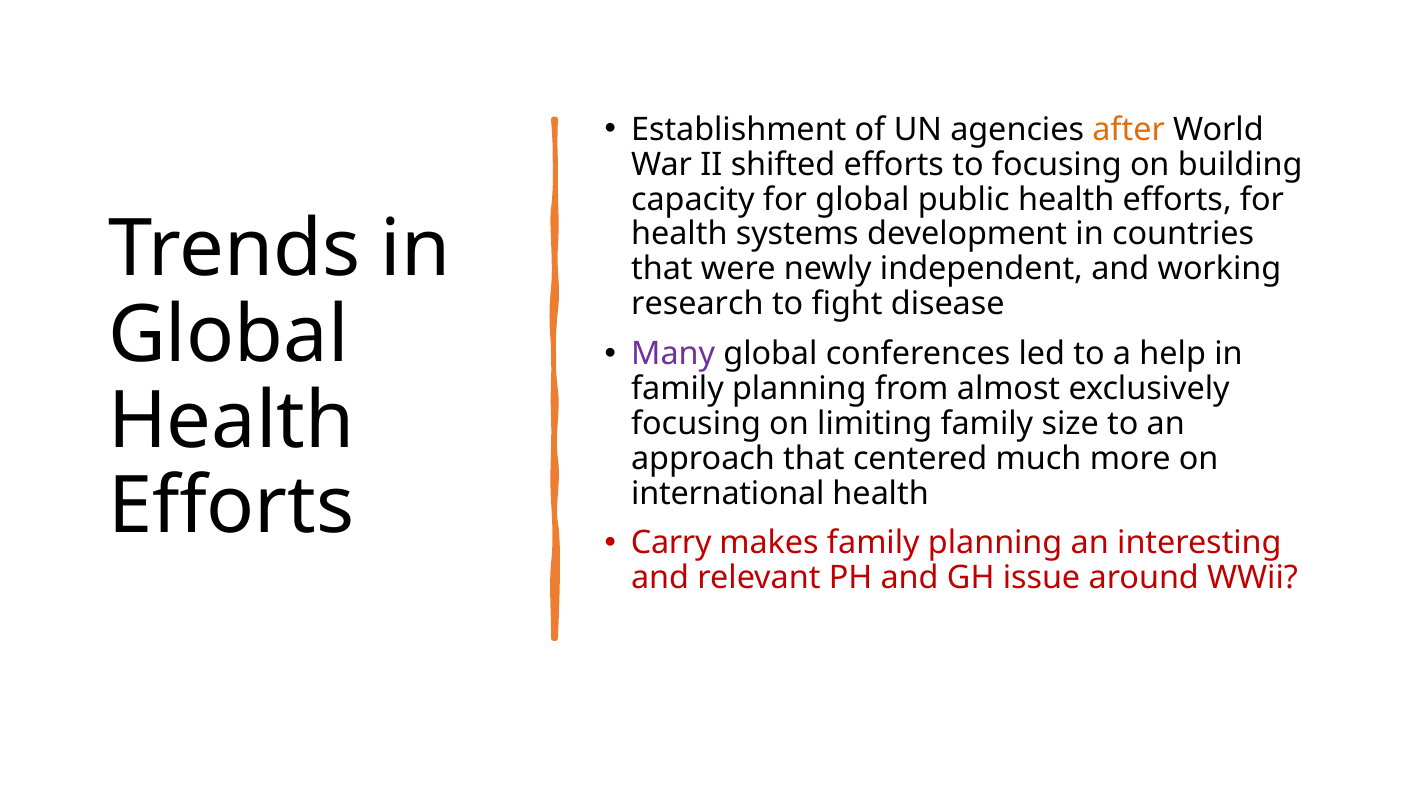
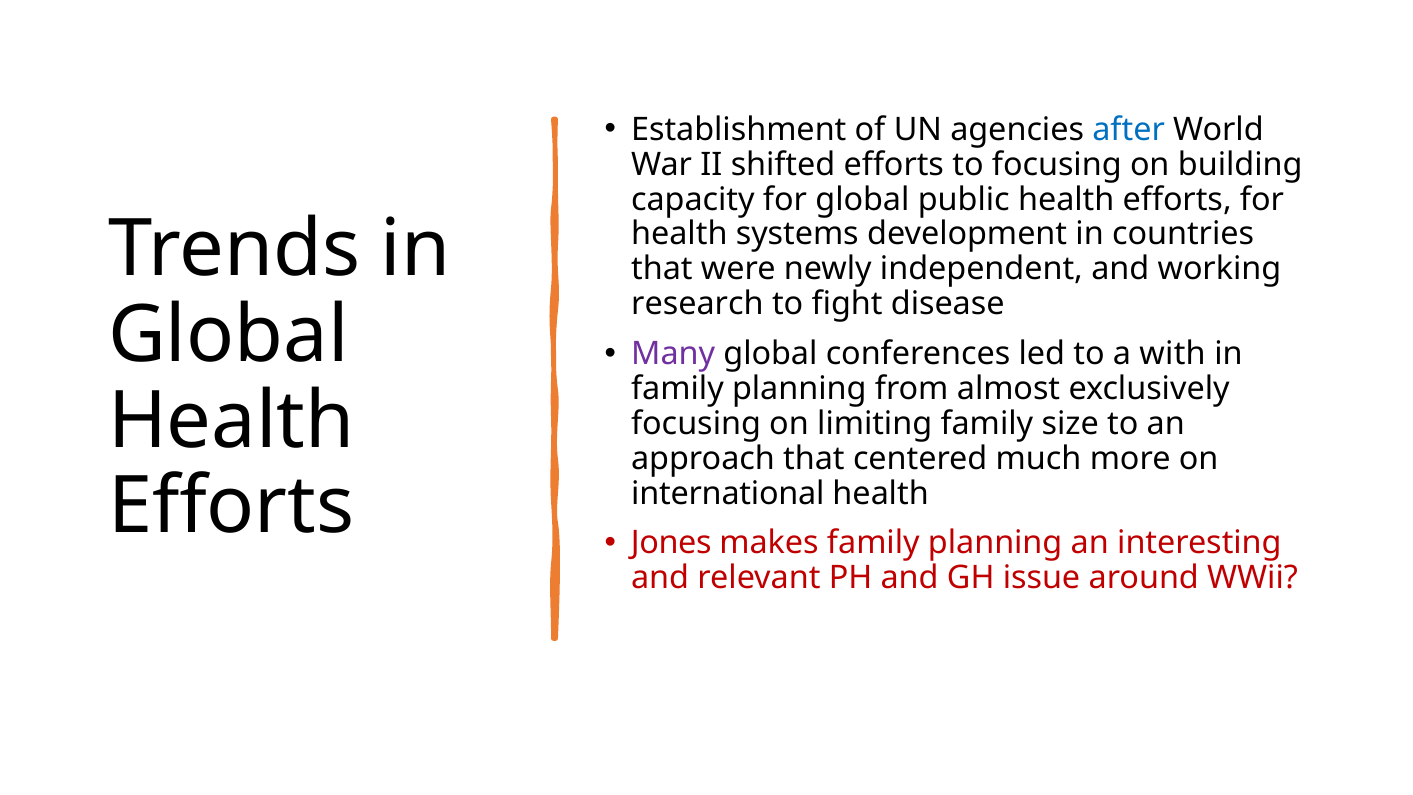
after colour: orange -> blue
help: help -> with
Carry: Carry -> Jones
